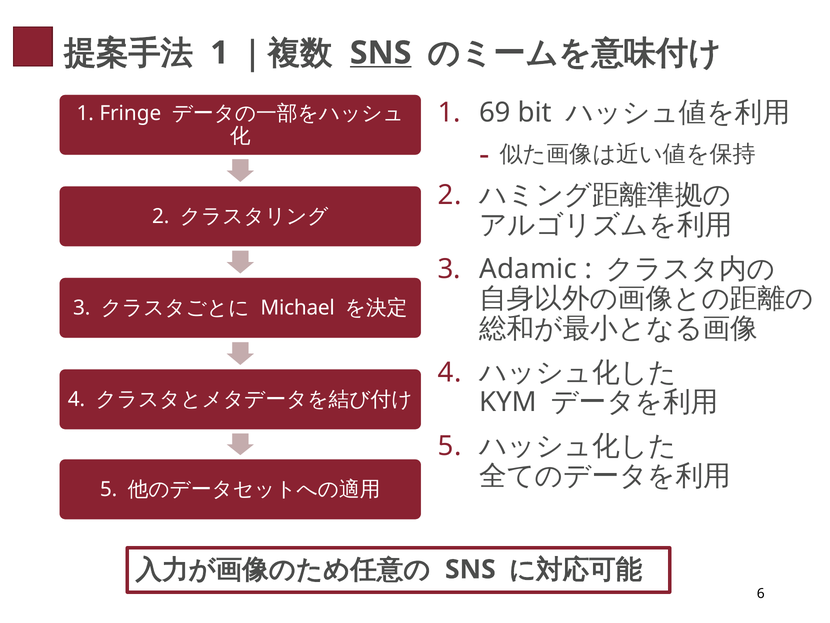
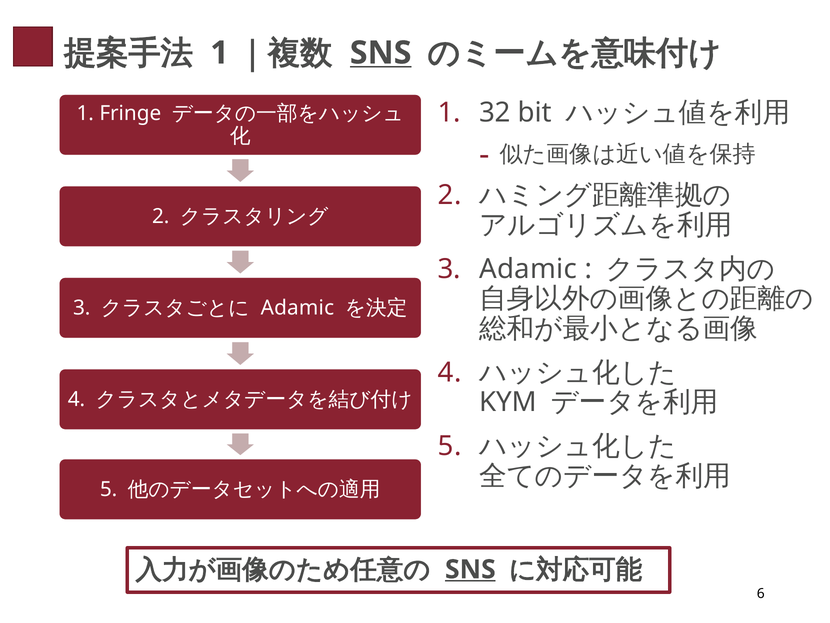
69: 69 -> 32
Michael at (298, 307): Michael -> Adamic
SNS at (470, 569) underline: none -> present
